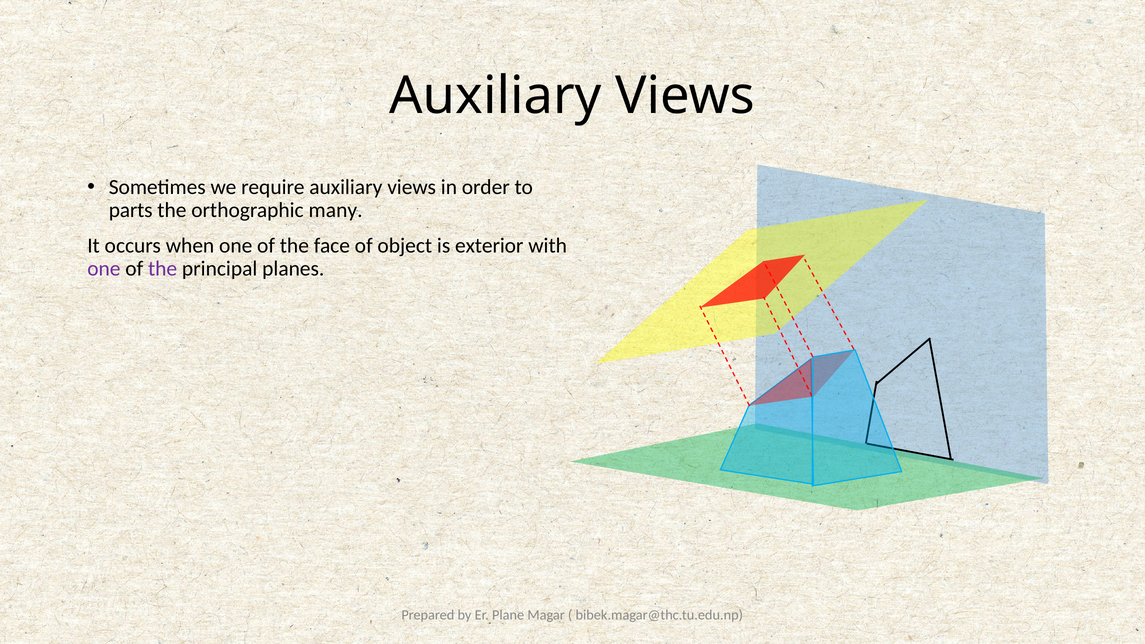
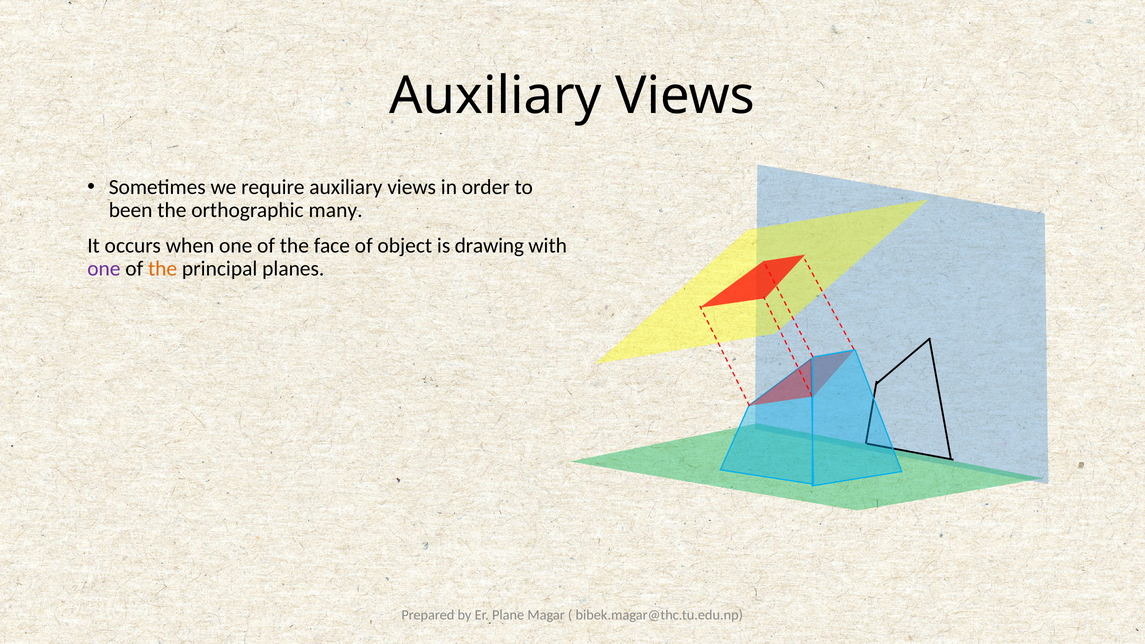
parts: parts -> been
exterior: exterior -> drawing
the at (163, 269) colour: purple -> orange
